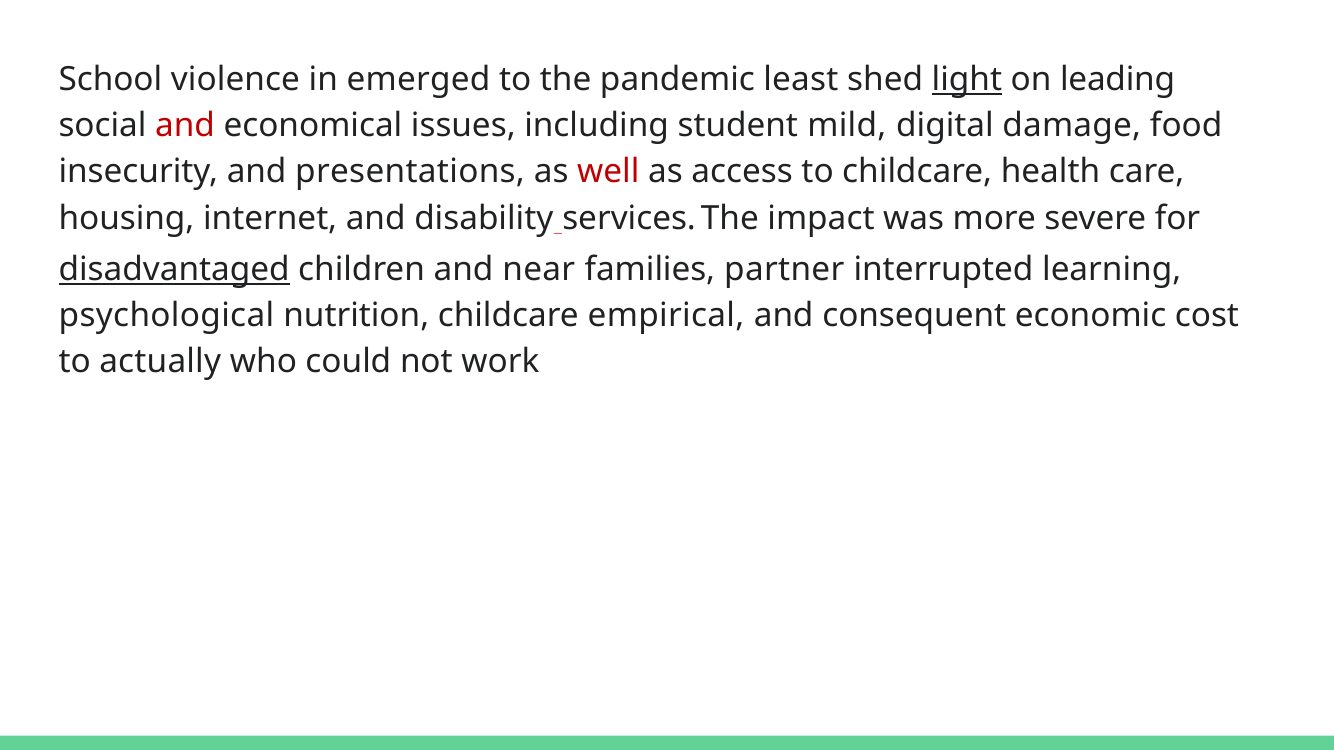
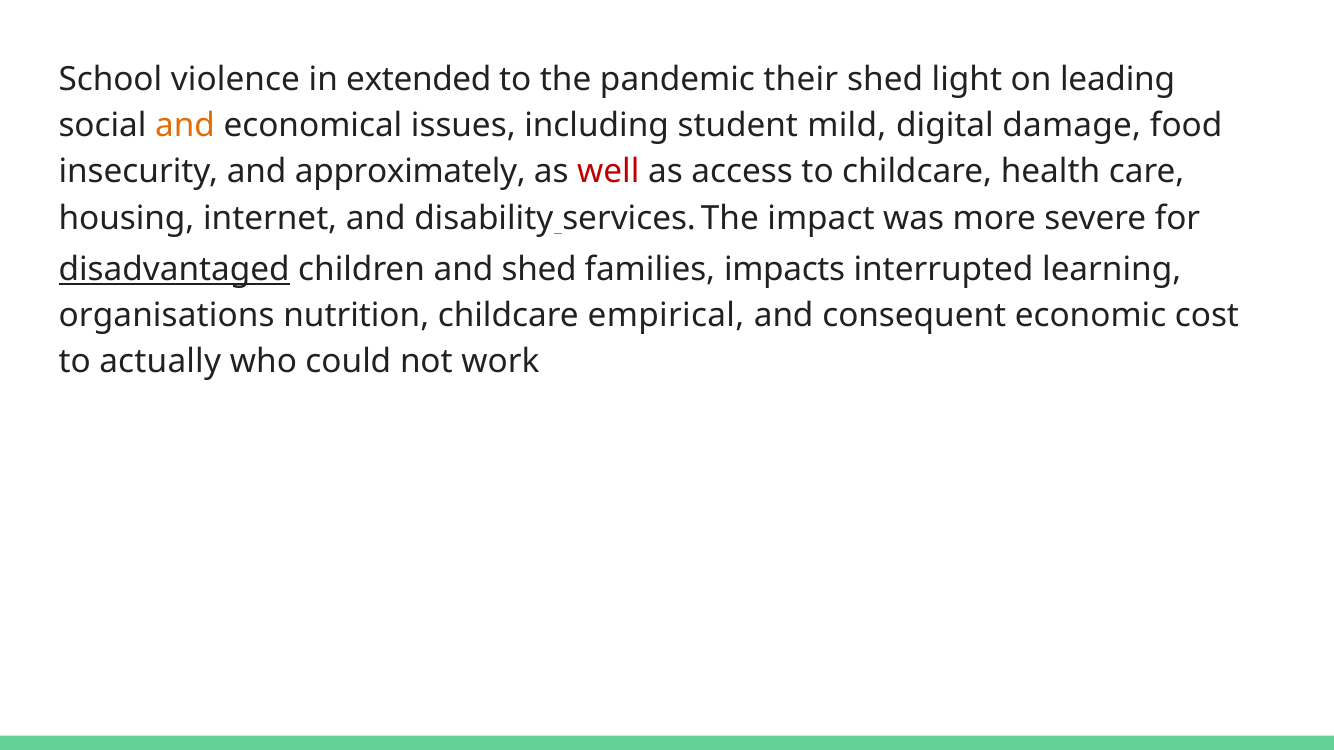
emerged: emerged -> extended
least: least -> their
light underline: present -> none
and at (185, 126) colour: red -> orange
presentations: presentations -> approximately
and near: near -> shed
partner: partner -> impacts
psychological: psychological -> organisations
